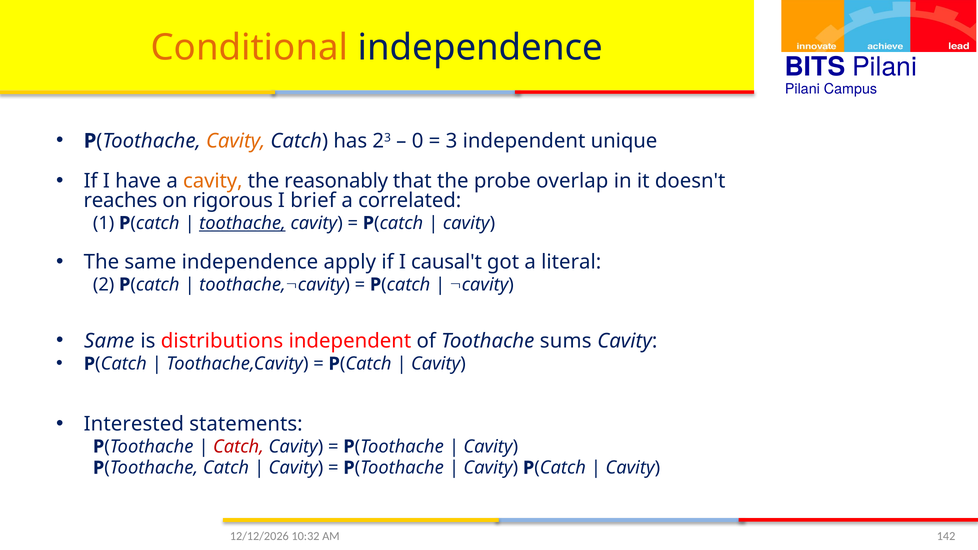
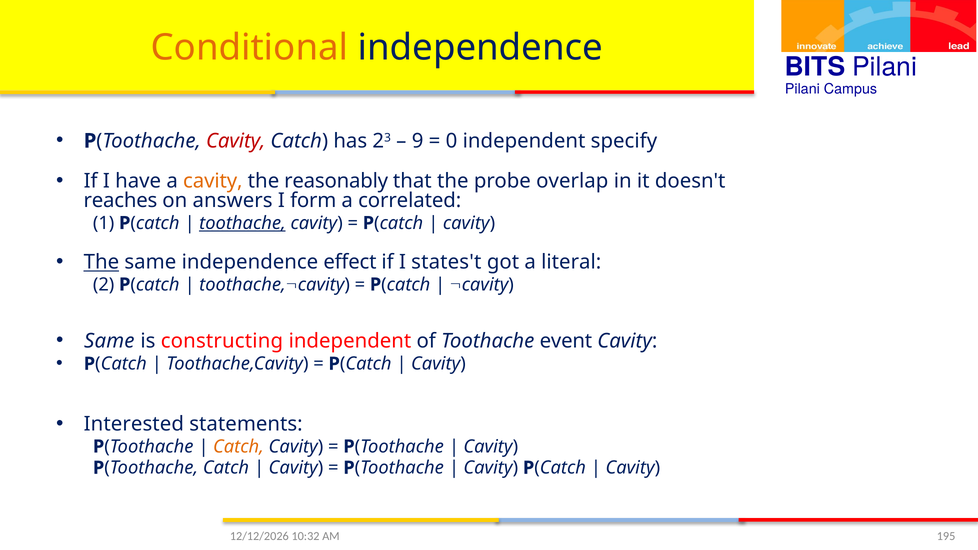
Cavity at (236, 141) colour: orange -> red
0: 0 -> 9
3: 3 -> 0
unique: unique -> specify
rigorous: rigorous -> answers
brief: brief -> form
The at (101, 262) underline: none -> present
apply: apply -> effect
causal't: causal't -> states't
distributions: distributions -> constructing
sums: sums -> event
Catch at (238, 447) colour: red -> orange
142: 142 -> 195
